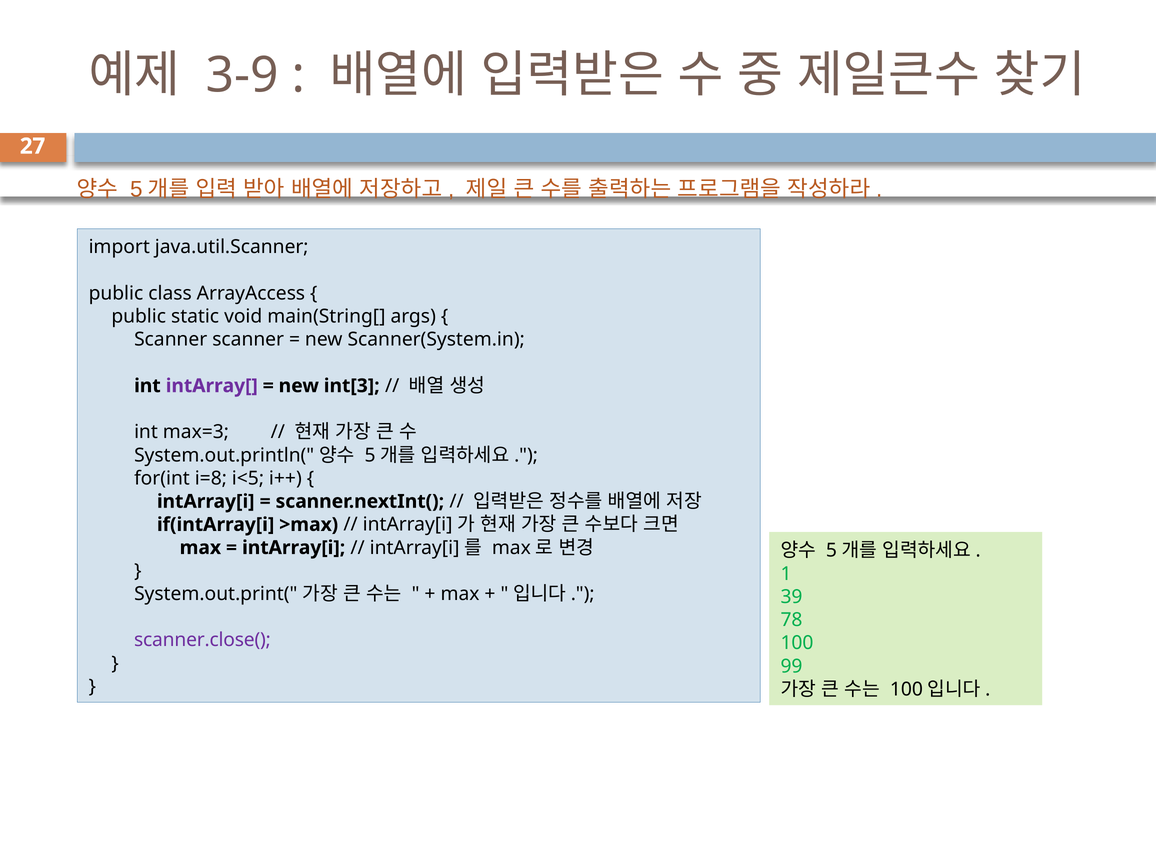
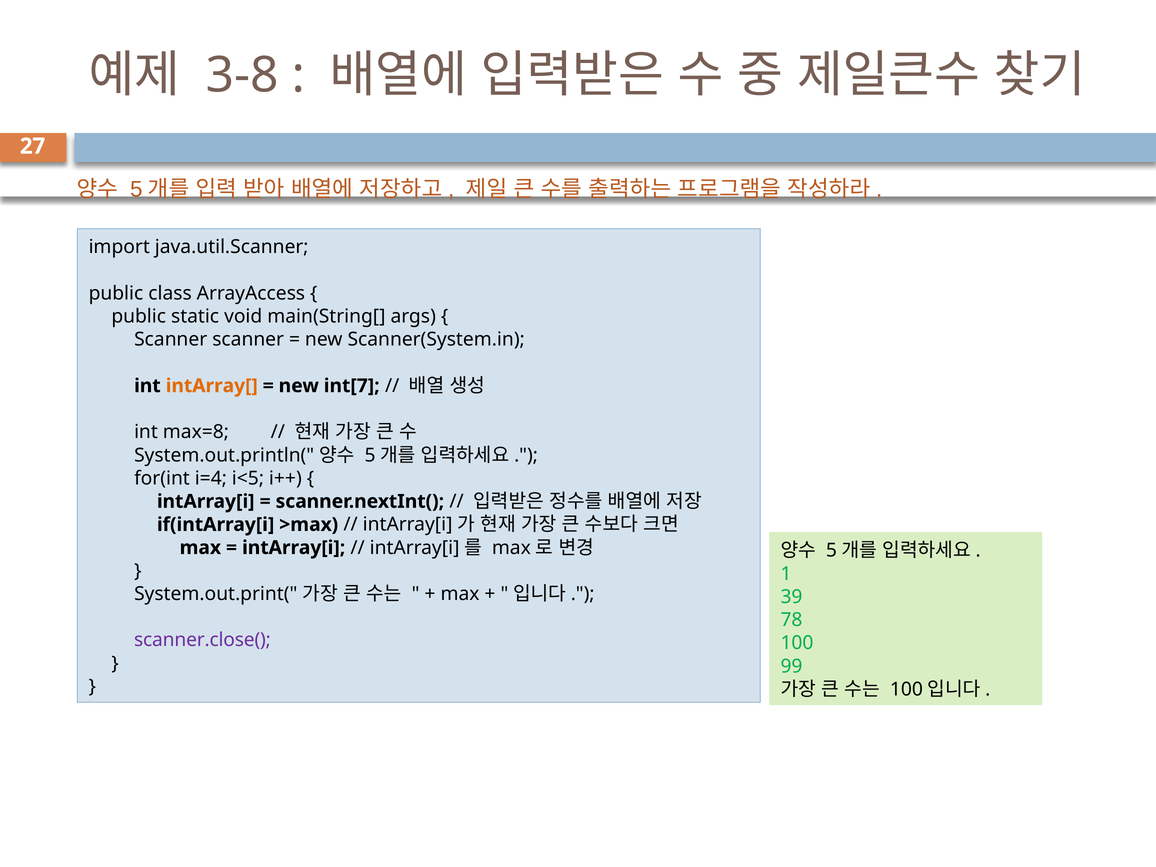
3-9: 3-9 -> 3-8
intArray[ colour: purple -> orange
int[3: int[3 -> int[7
max=3: max=3 -> max=8
i=8: i=8 -> i=4
